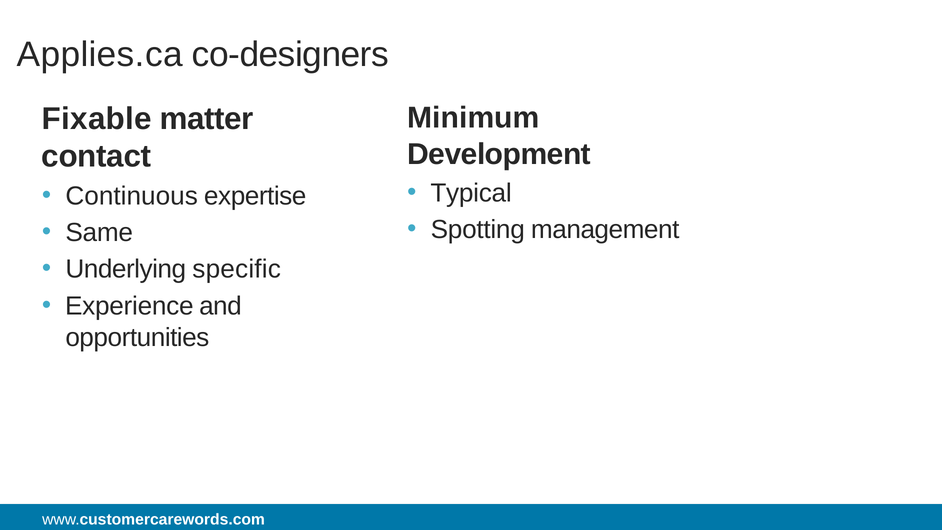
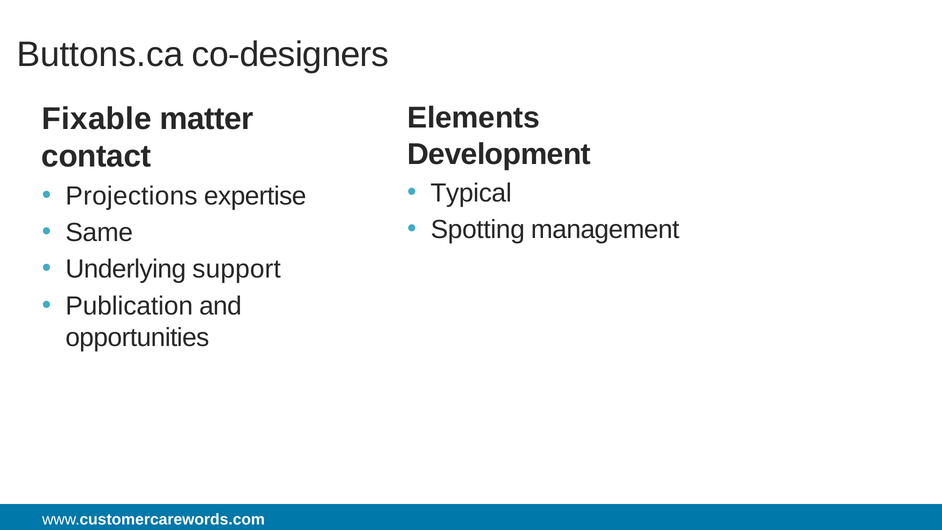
Applies.ca: Applies.ca -> Buttons.ca
Minimum: Minimum -> Elements
Continuous: Continuous -> Projections
specific: specific -> support
Experience: Experience -> Publication
